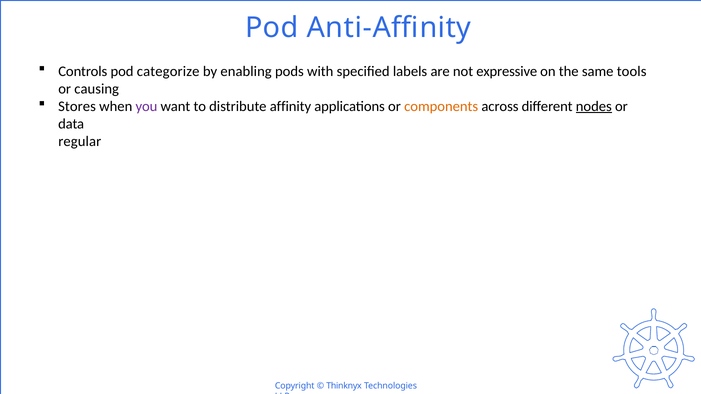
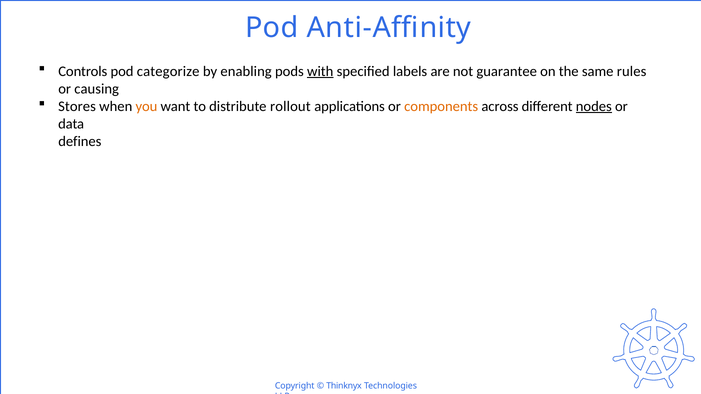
with underline: none -> present
expressive: expressive -> guarantee
tools: tools -> rules
you colour: purple -> orange
affinity: affinity -> rollout
regular: regular -> defines
